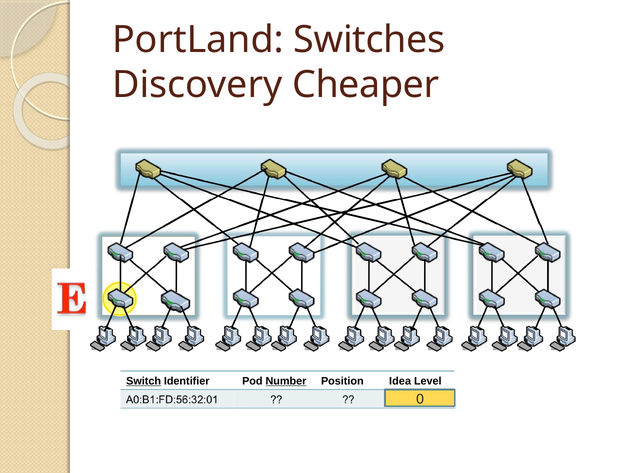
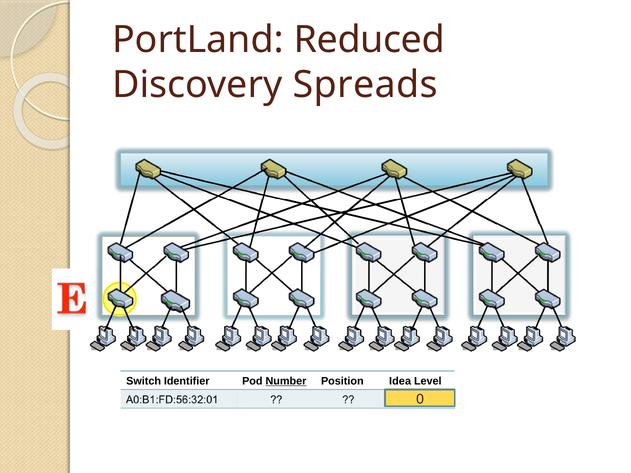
Switches: Switches -> Reduced
Cheaper: Cheaper -> Spreads
Switch underline: present -> none
